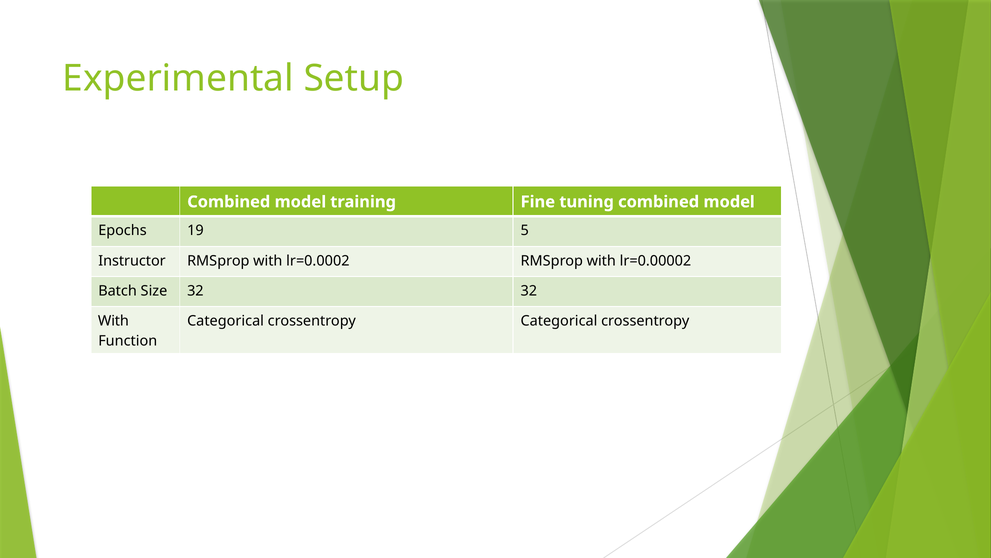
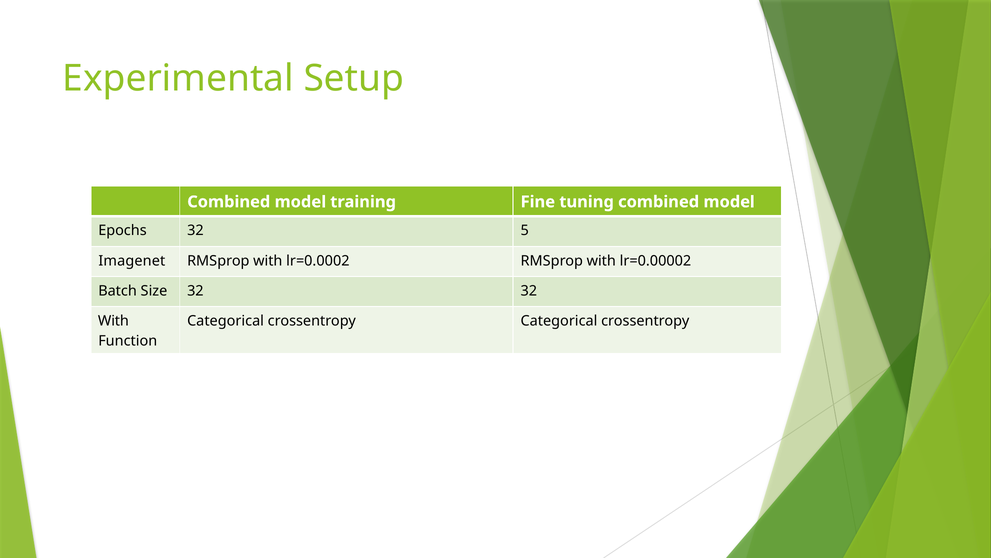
Epochs 19: 19 -> 32
Instructor: Instructor -> Imagenet
